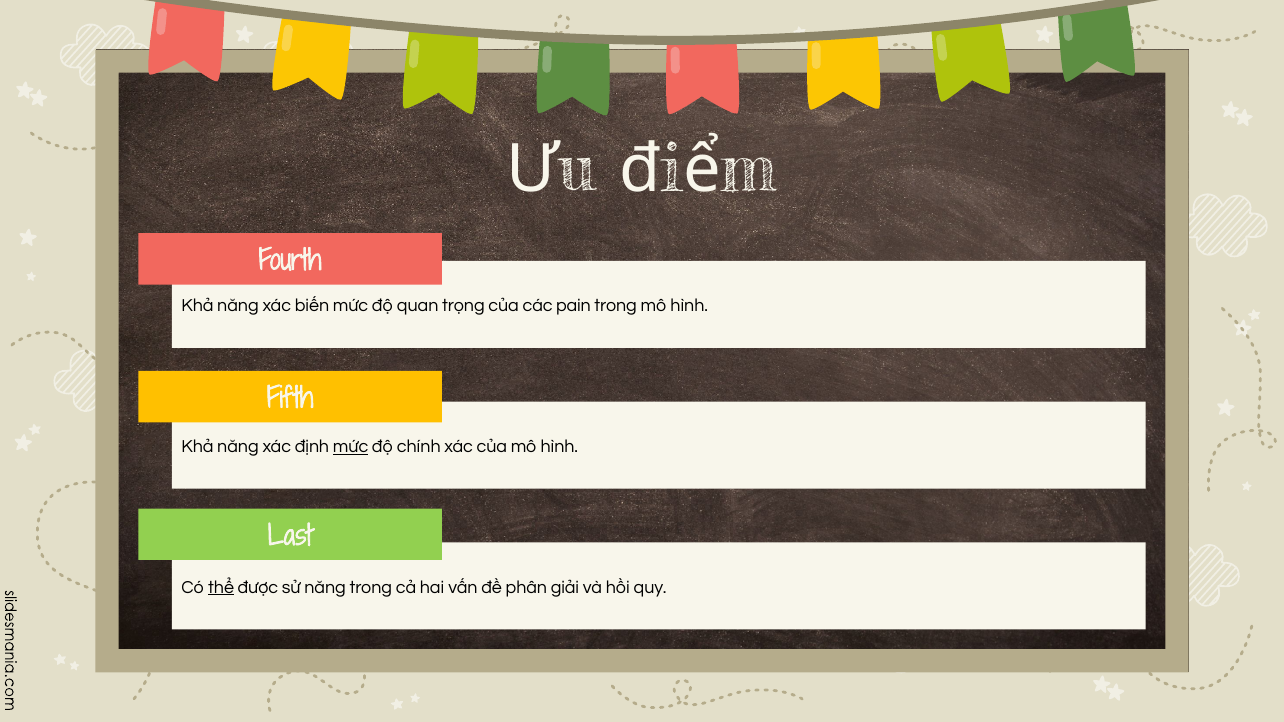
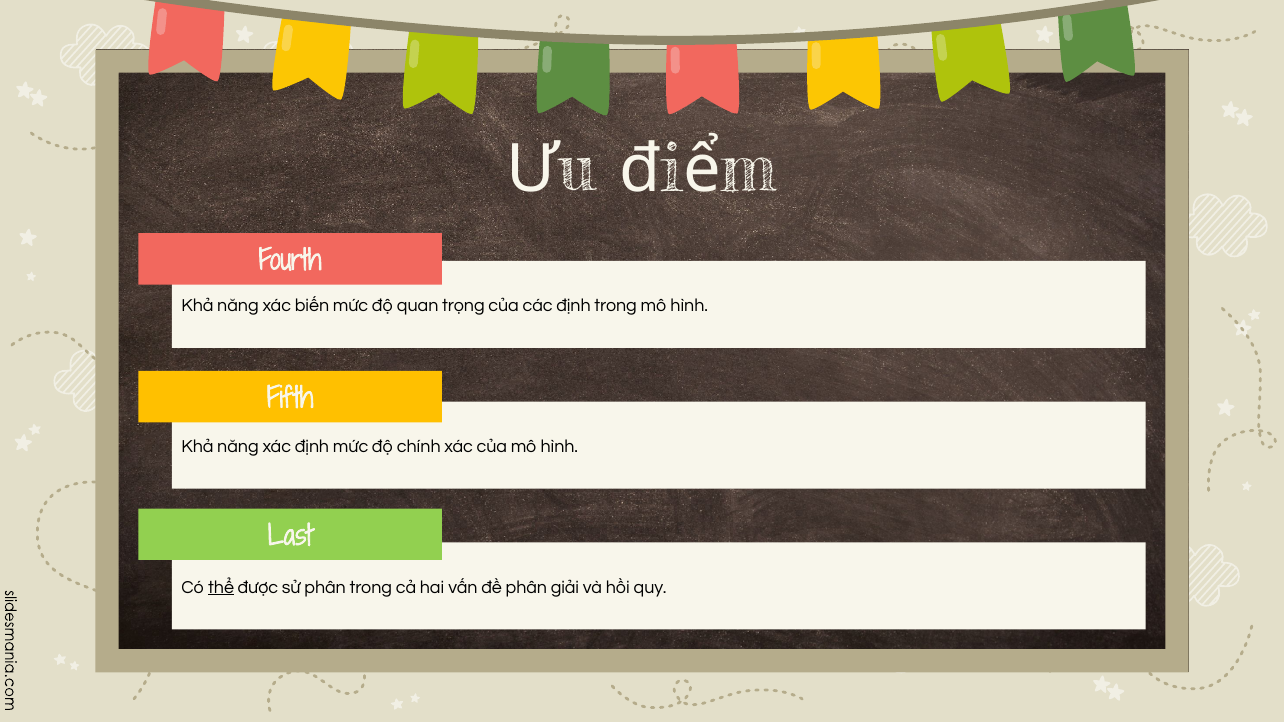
các pain: pain -> định
mức at (351, 446) underline: present -> none
sử năng: năng -> phân
